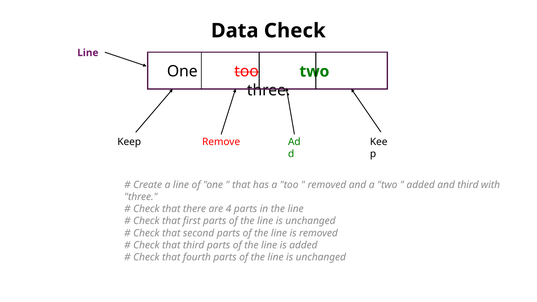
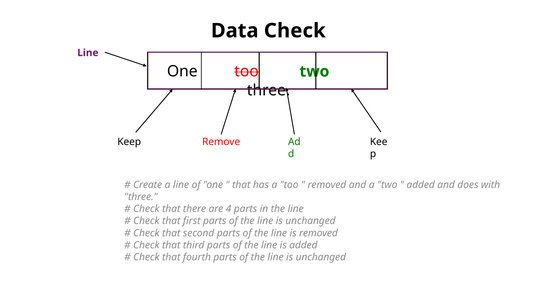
and third: third -> does
